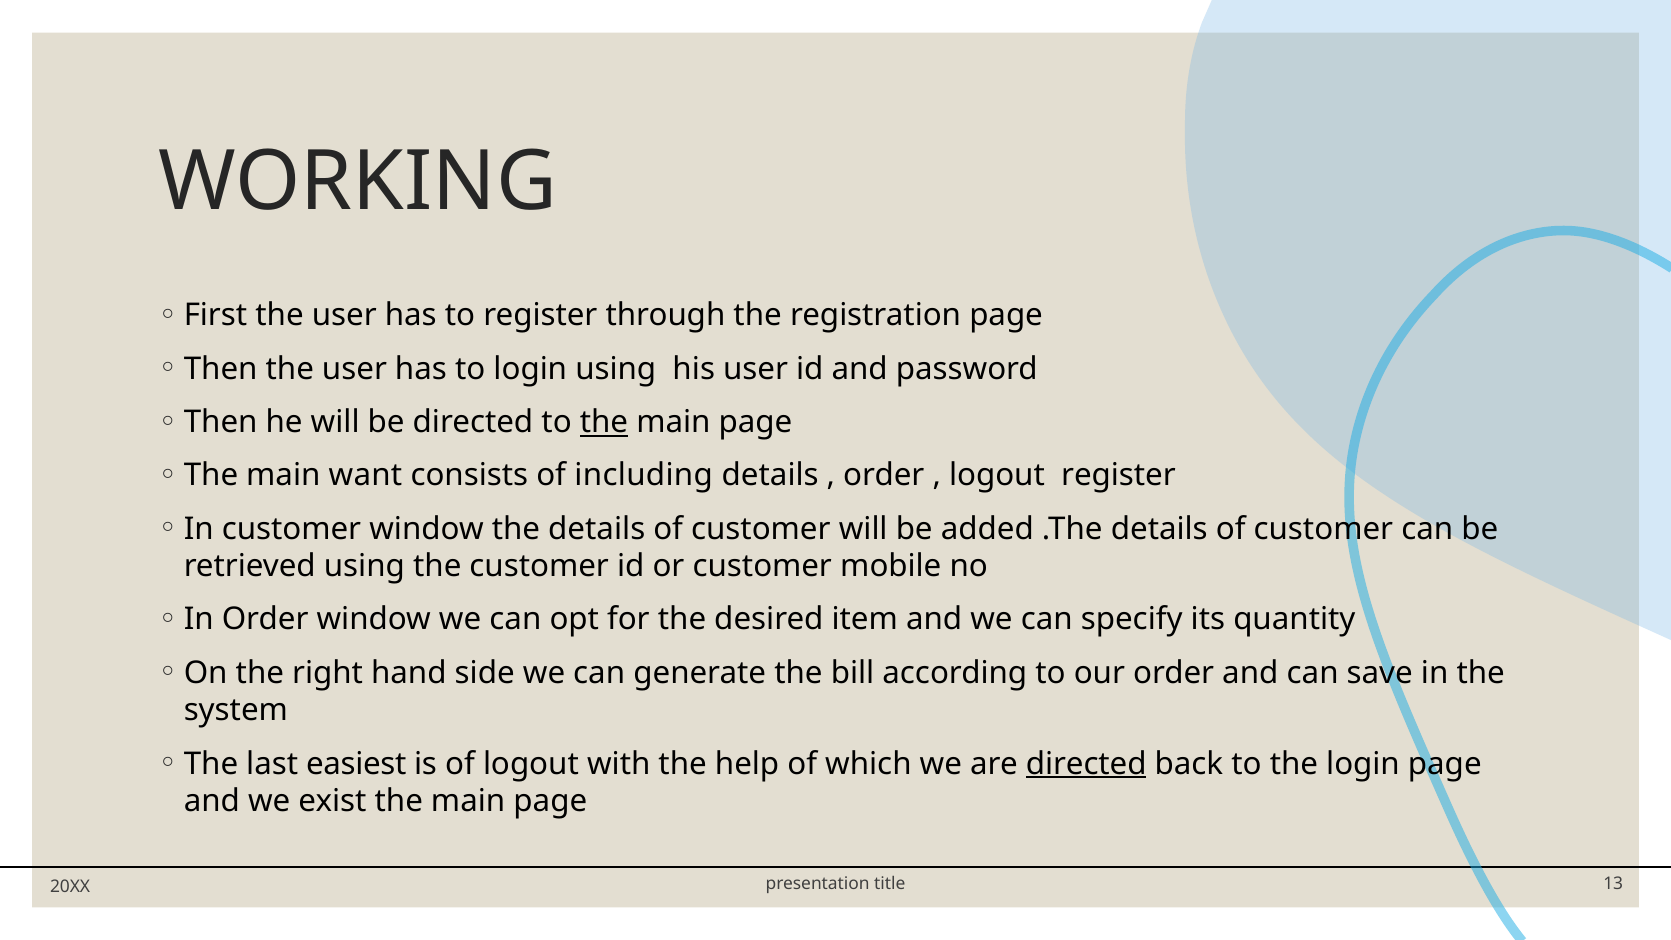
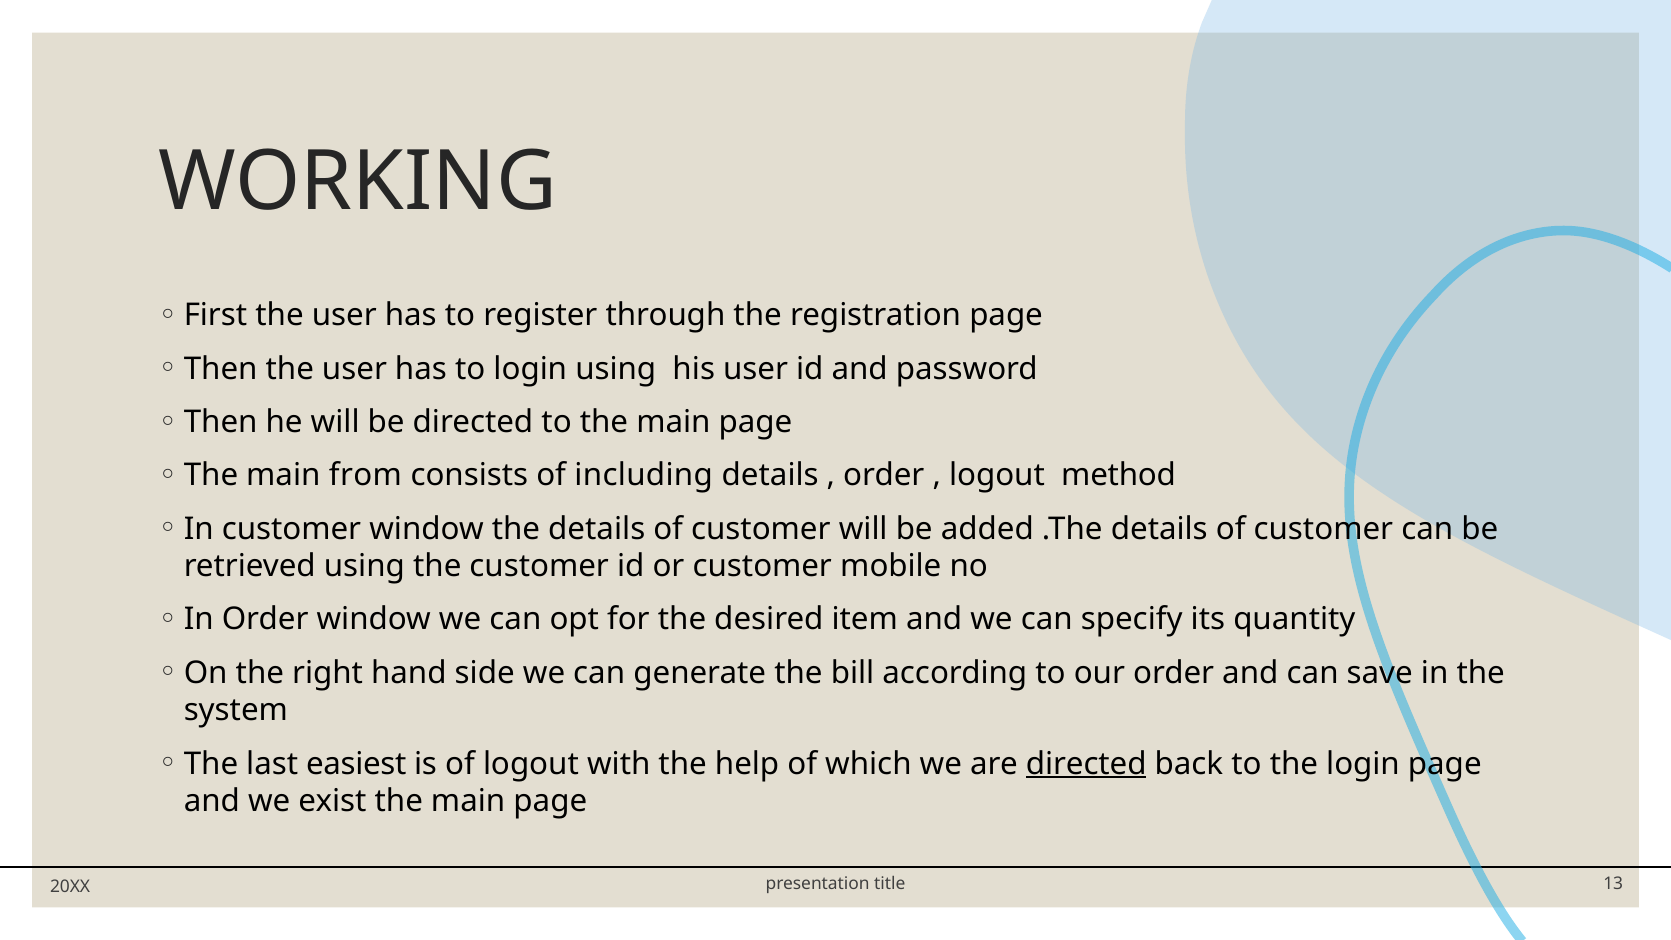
the at (604, 422) underline: present -> none
want: want -> from
logout register: register -> method
